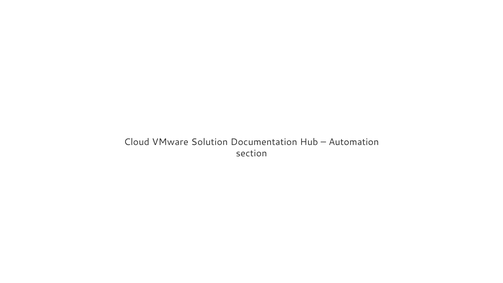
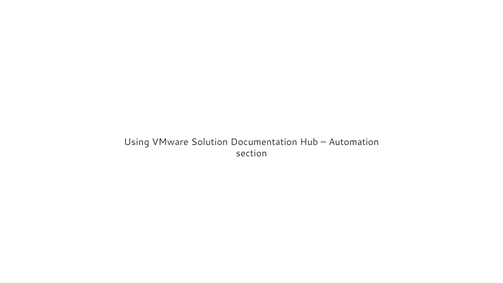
Cloud: Cloud -> Using
